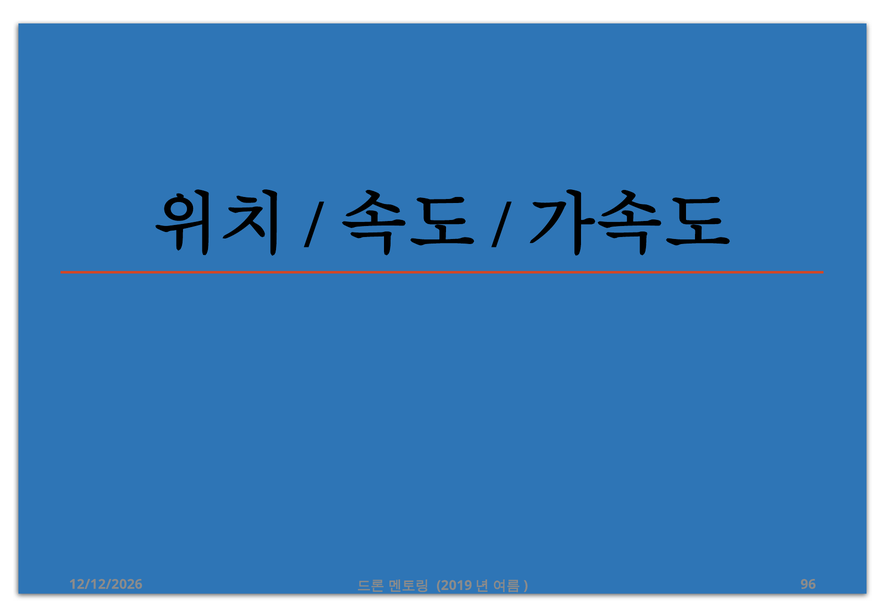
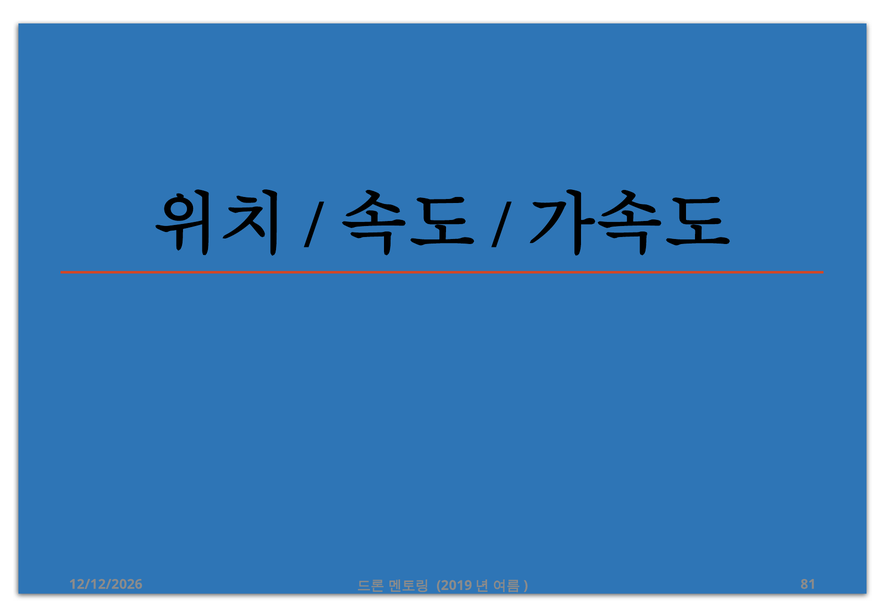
96: 96 -> 81
